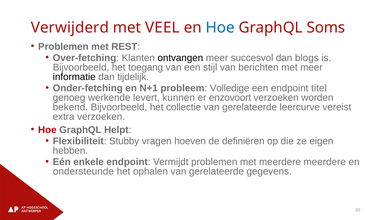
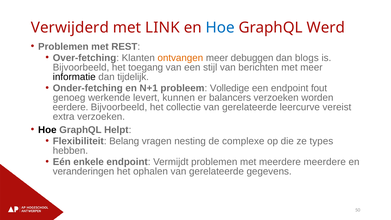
VEEL: VEEL -> LINK
Soms: Soms -> Werd
ontvangen colour: black -> orange
succesvol: succesvol -> debuggen
titel: titel -> fout
enzovoort: enzovoort -> balancers
bekend: bekend -> eerdere
Hoe at (47, 130) colour: red -> black
Stubby: Stubby -> Belang
hoeven: hoeven -> nesting
definiëren: definiëren -> complexe
eigen: eigen -> types
ondersteunde: ondersteunde -> veranderingen
